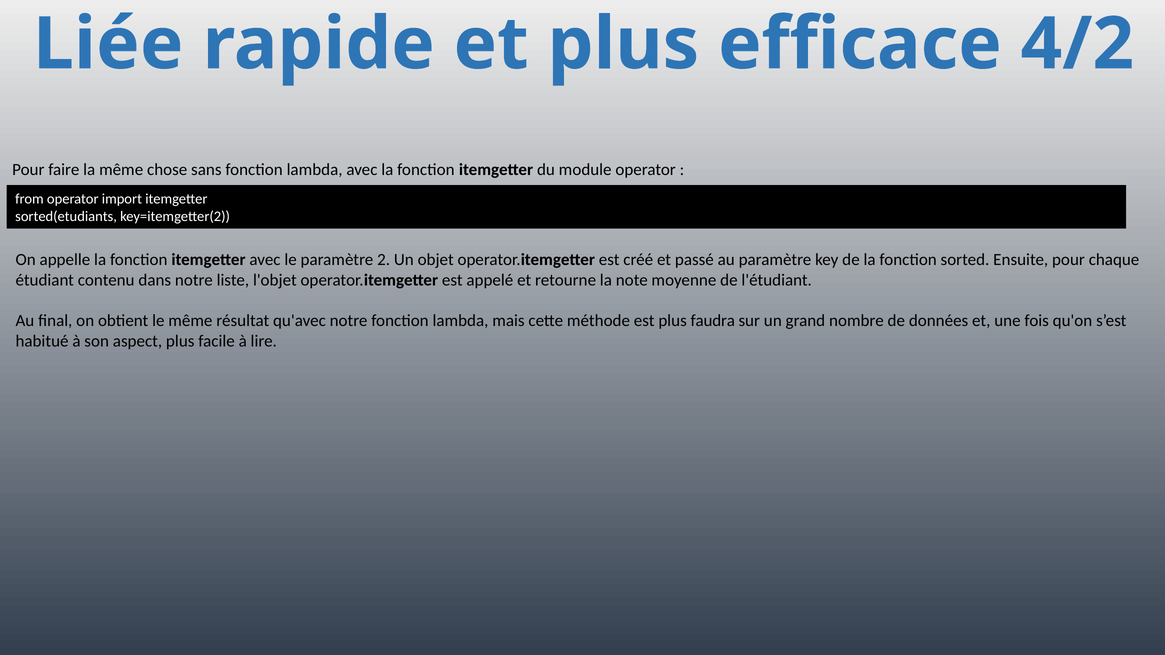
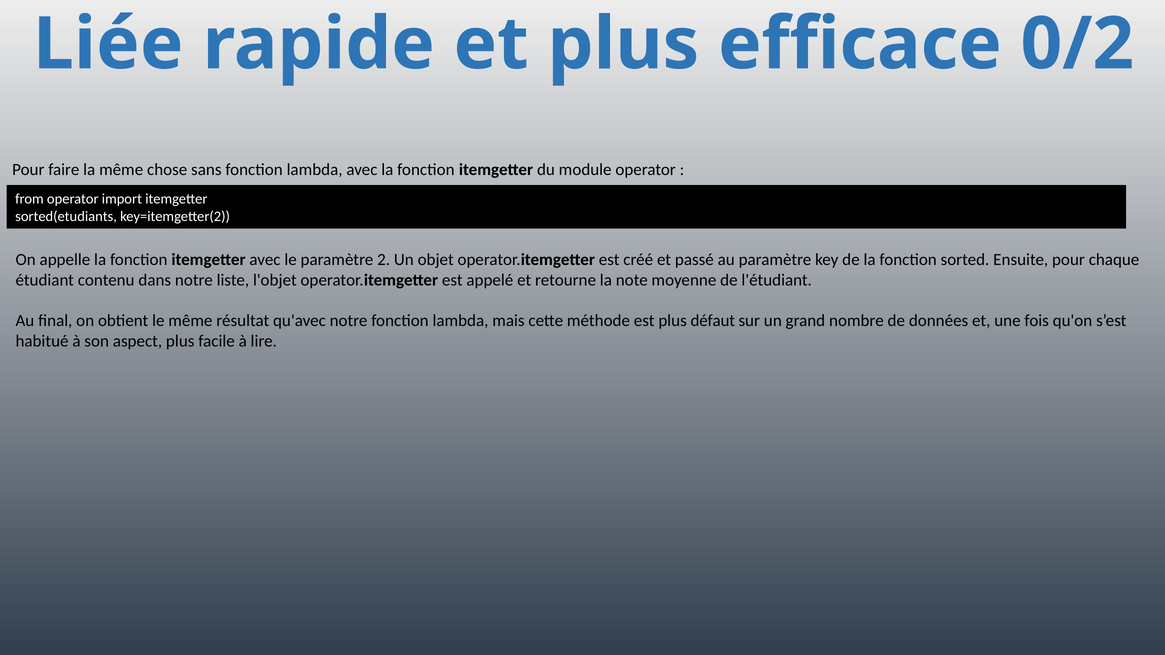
4/2: 4/2 -> 0/2
faudra: faudra -> défaut
